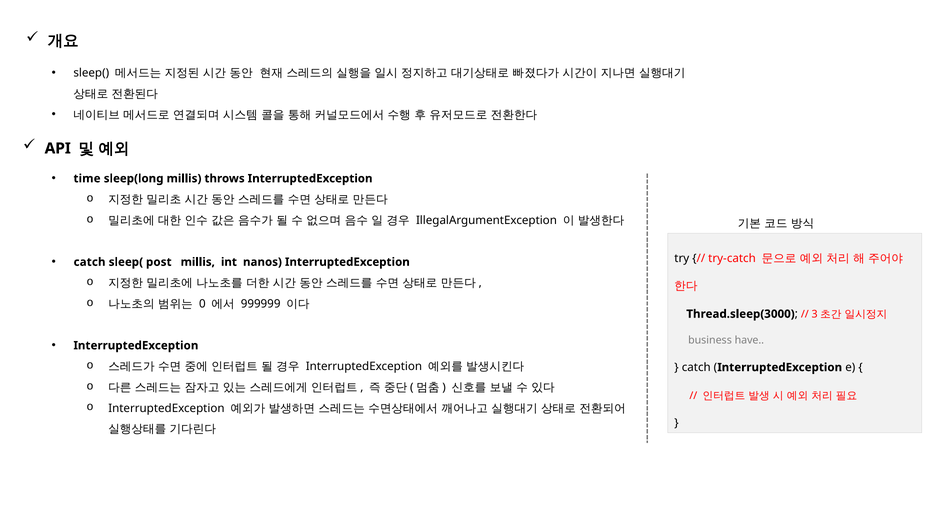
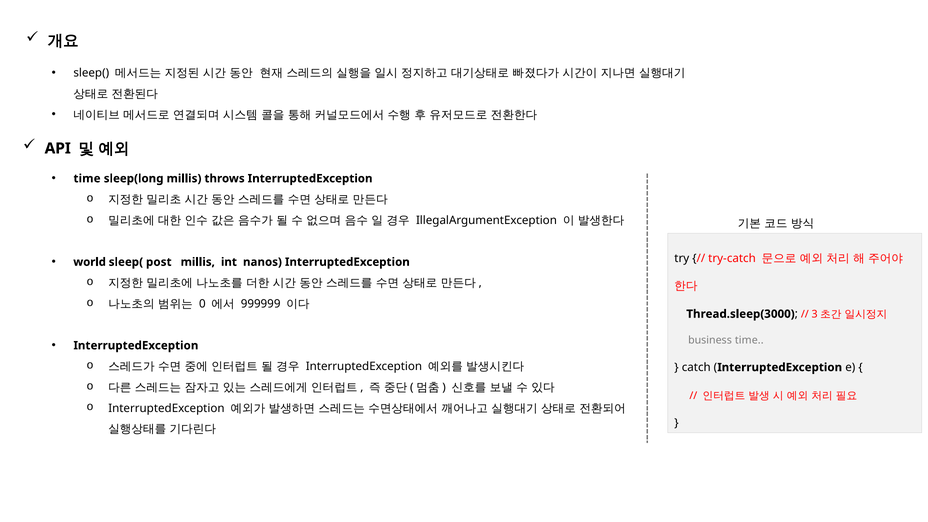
catch at (90, 262): catch -> world
business have: have -> time
